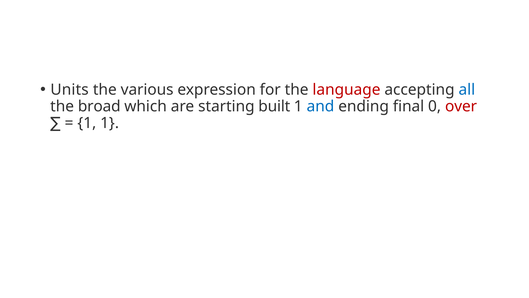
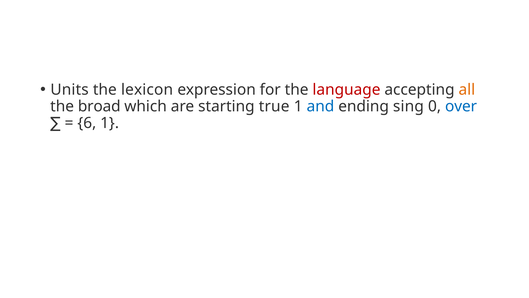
various: various -> lexicon
all colour: blue -> orange
built: built -> true
final: final -> sing
over colour: red -> blue
1 at (87, 123): 1 -> 6
